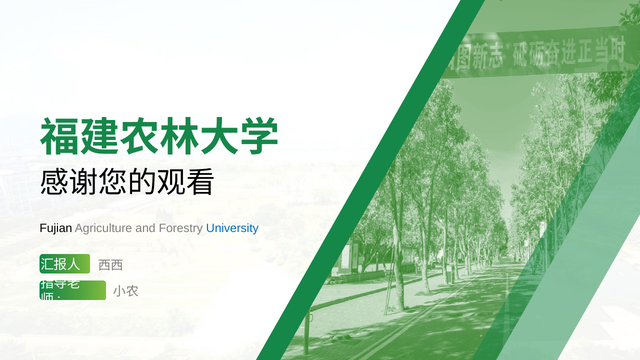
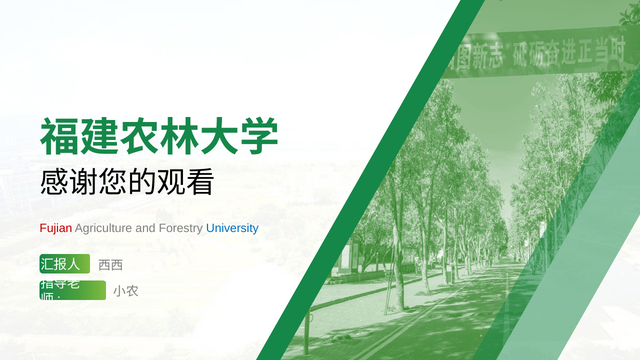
Fujian colour: black -> red
